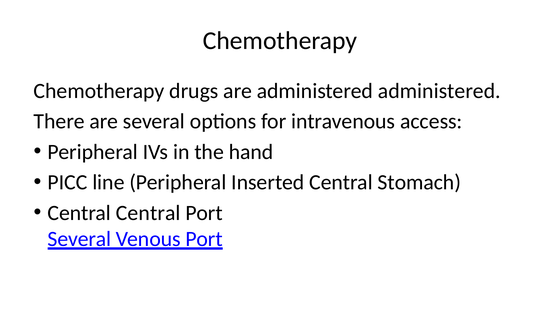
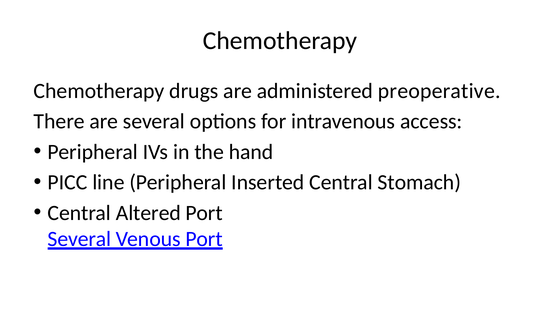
administered administered: administered -> preoperative
Central Central: Central -> Altered
